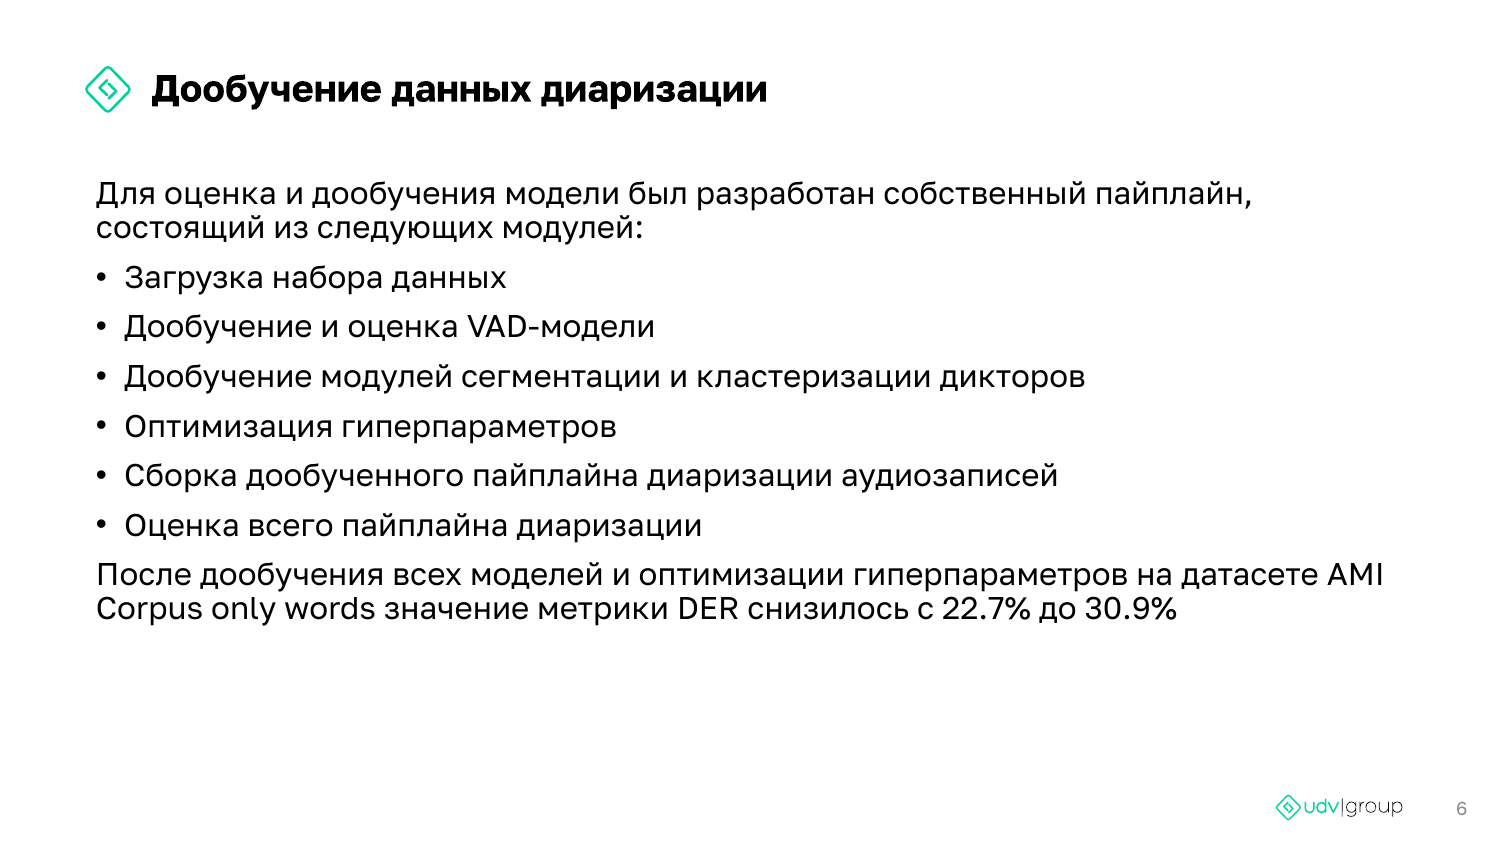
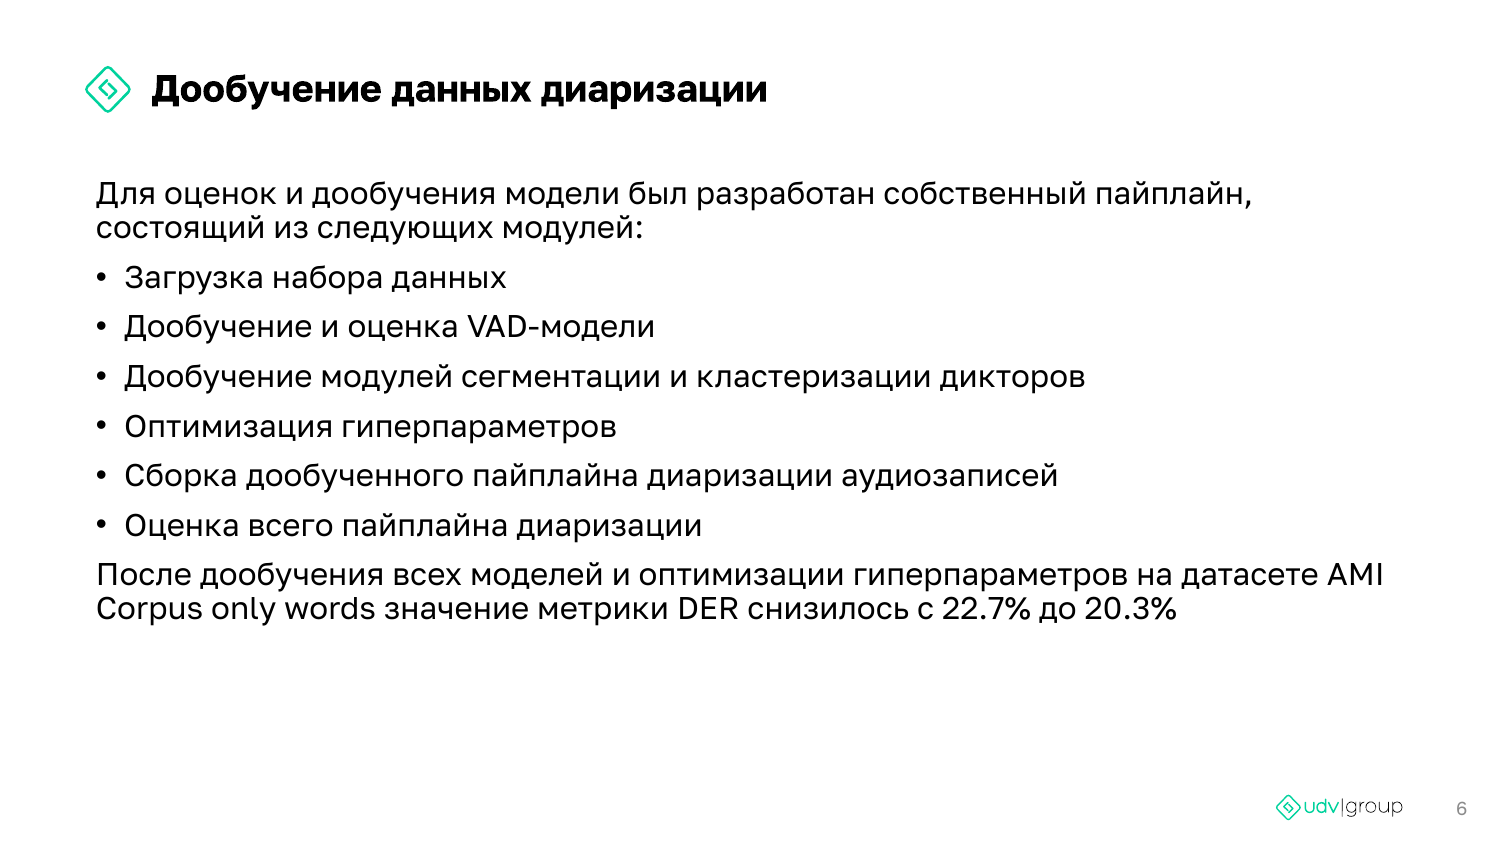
Для оценка: оценка -> оценок
30.9%: 30.9% -> 20.3%
